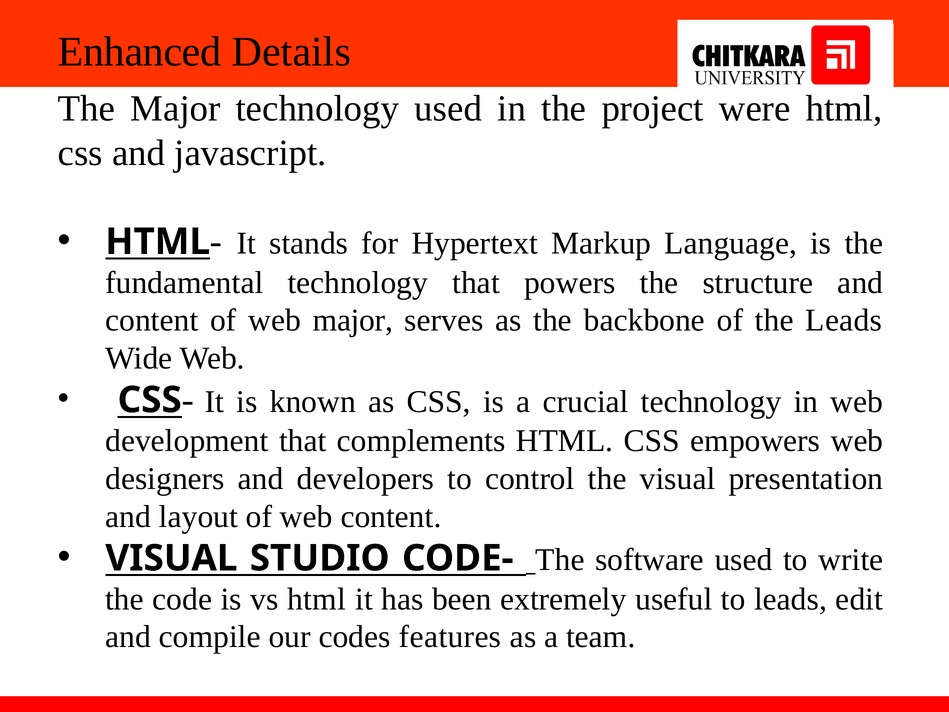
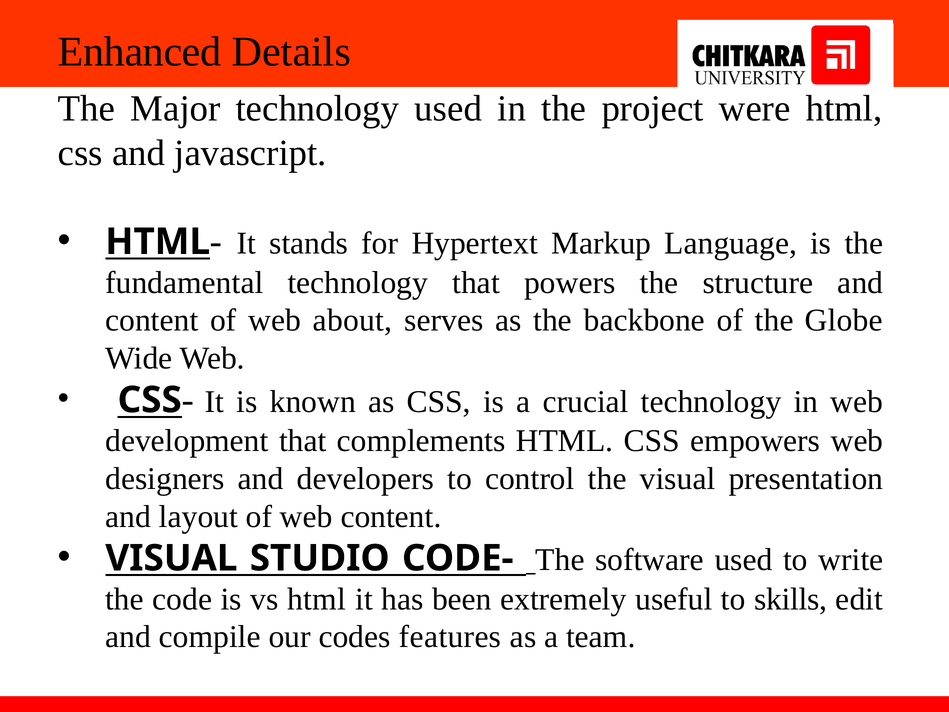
web major: major -> about
the Leads: Leads -> Globe
to leads: leads -> skills
